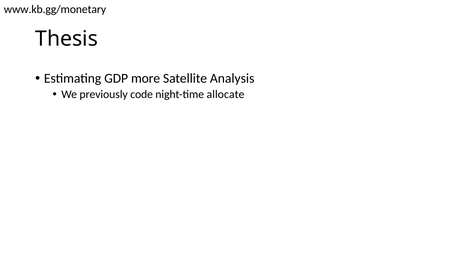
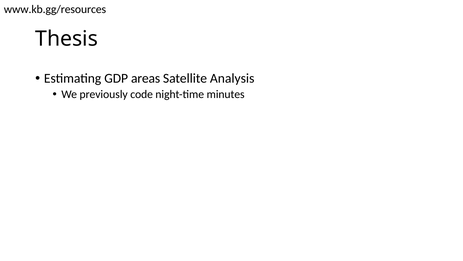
www.kb.gg/monetary: www.kb.gg/monetary -> www.kb.gg/resources
more: more -> areas
allocate: allocate -> minutes
